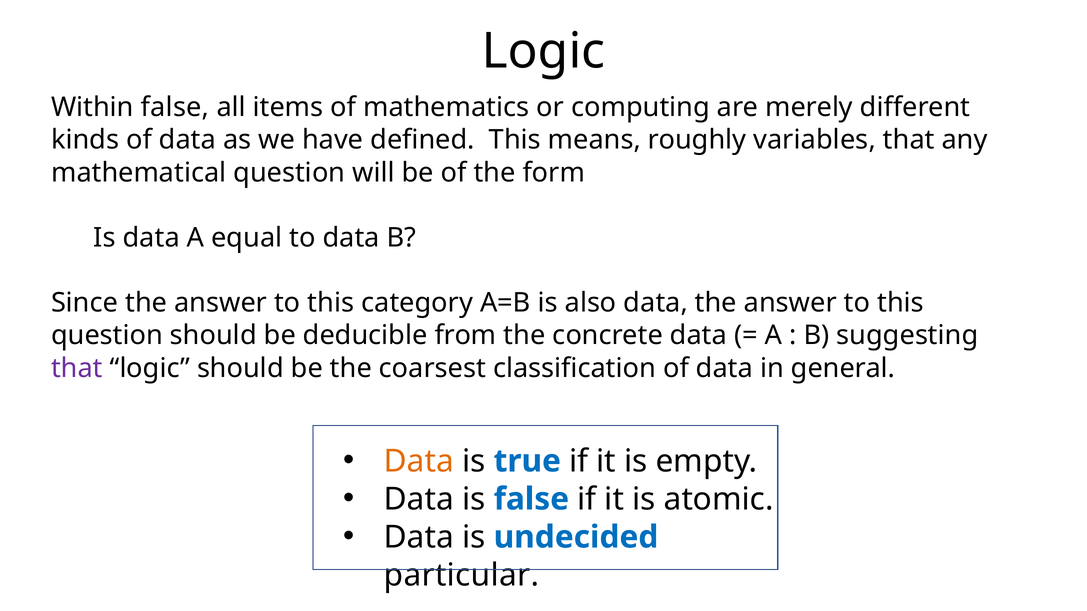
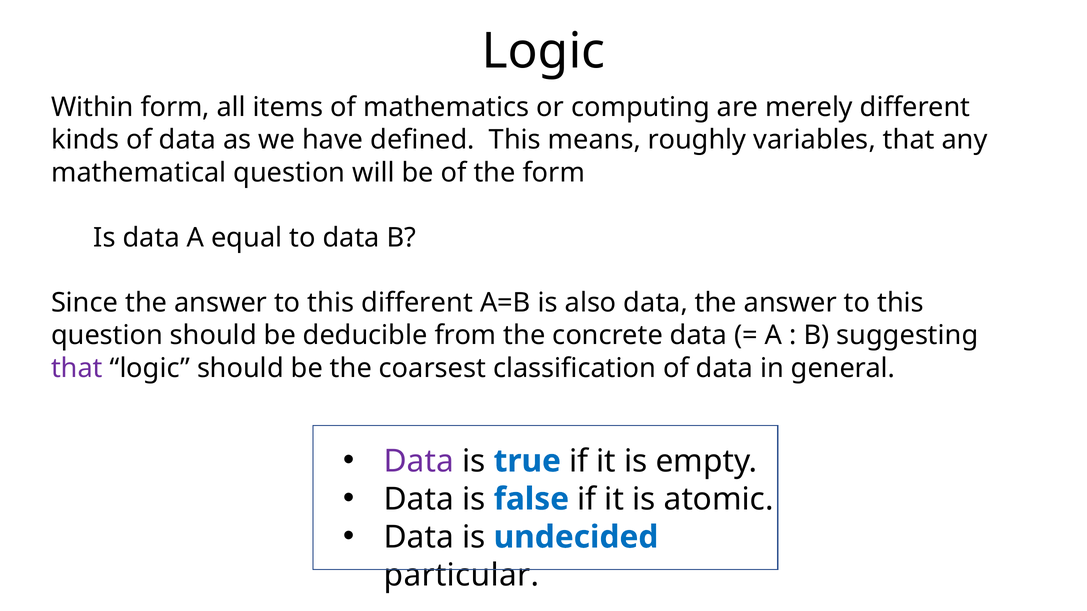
Within false: false -> form
this category: category -> different
Data at (419, 461) colour: orange -> purple
